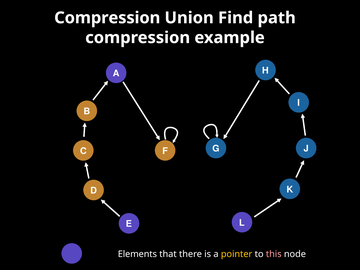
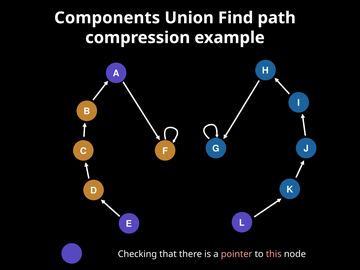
Compression at (107, 18): Compression -> Components
Elements: Elements -> Checking
pointer colour: yellow -> pink
